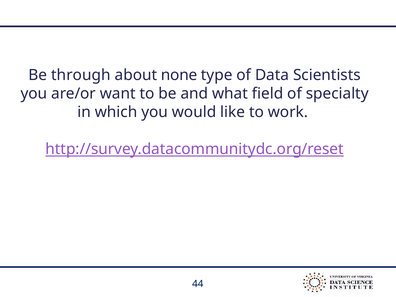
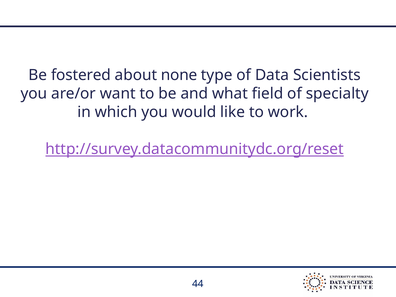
through: through -> fostered
